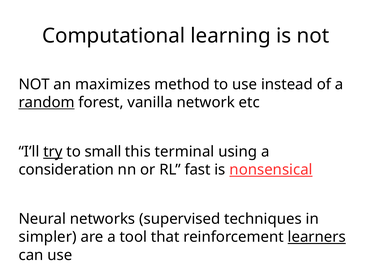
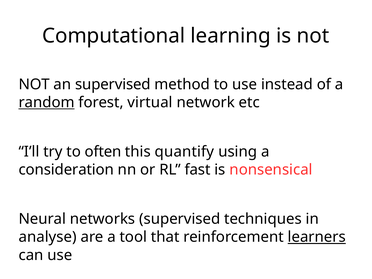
an maximizes: maximizes -> supervised
vanilla: vanilla -> virtual
try underline: present -> none
small: small -> often
terminal: terminal -> quantify
nonsensical underline: present -> none
simpler: simpler -> analyse
